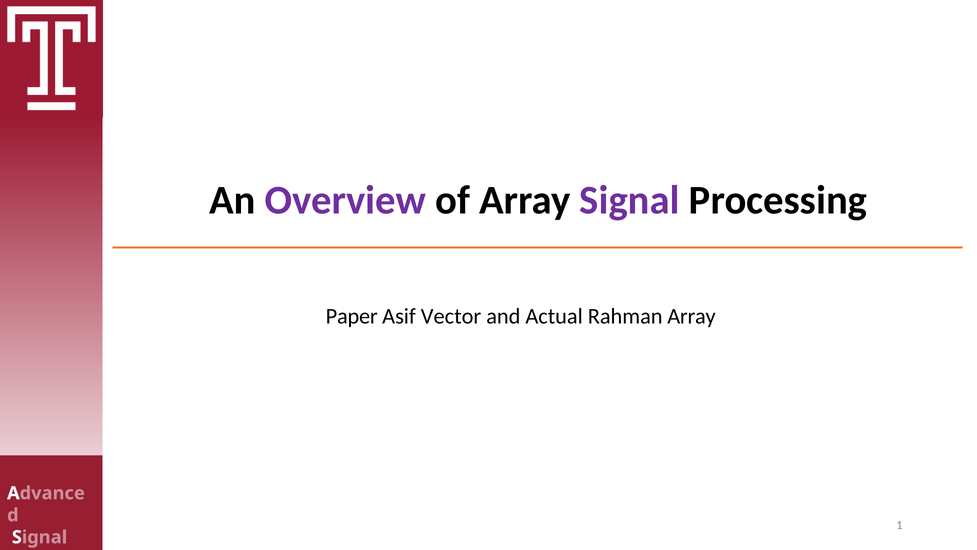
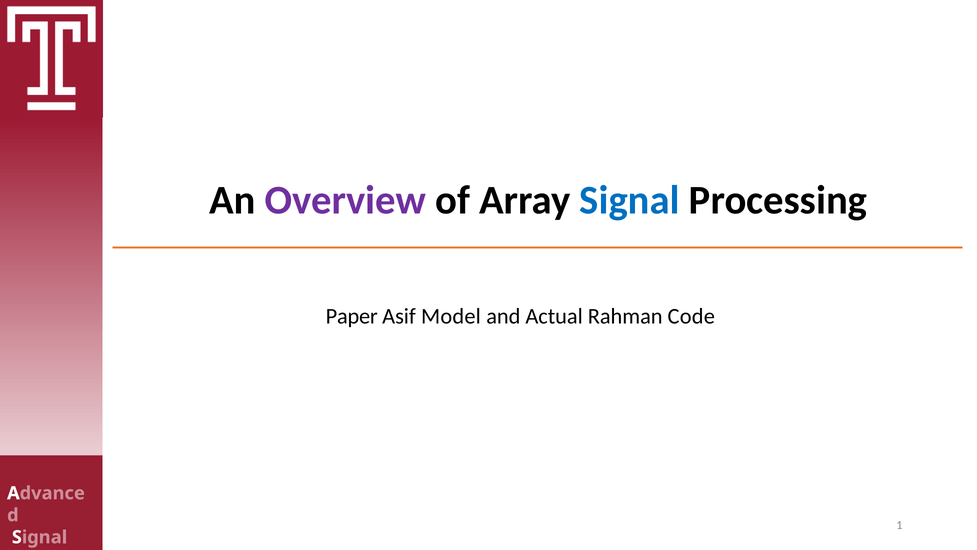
Signal at (630, 200) colour: purple -> blue
Vector: Vector -> Model
Rahman Array: Array -> Code
